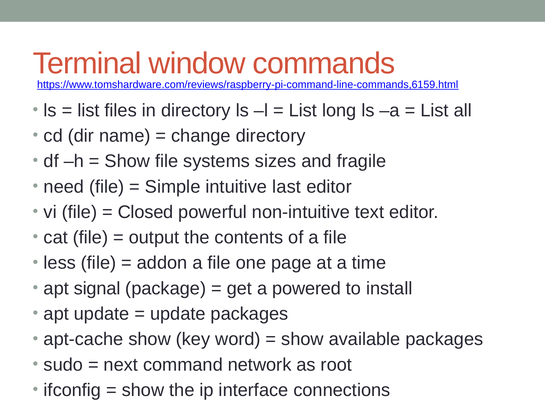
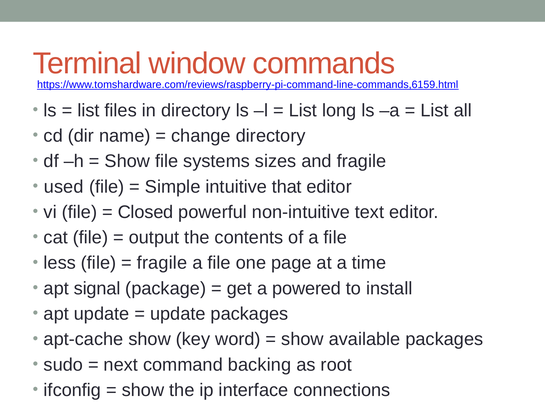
need: need -> used
last: last -> that
addon at (162, 263): addon -> fragile
network: network -> backing
